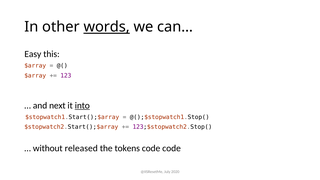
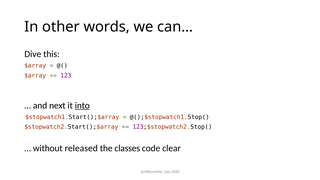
words underline: present -> none
Easy: Easy -> Dive
tokens: tokens -> classes
code code: code -> clear
